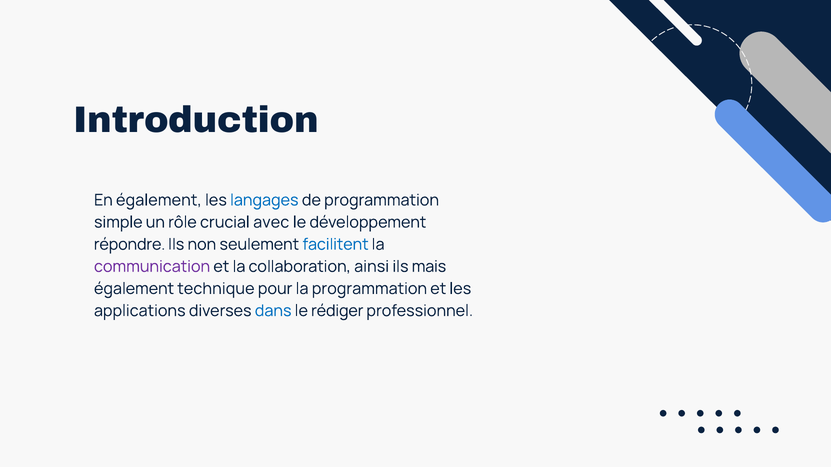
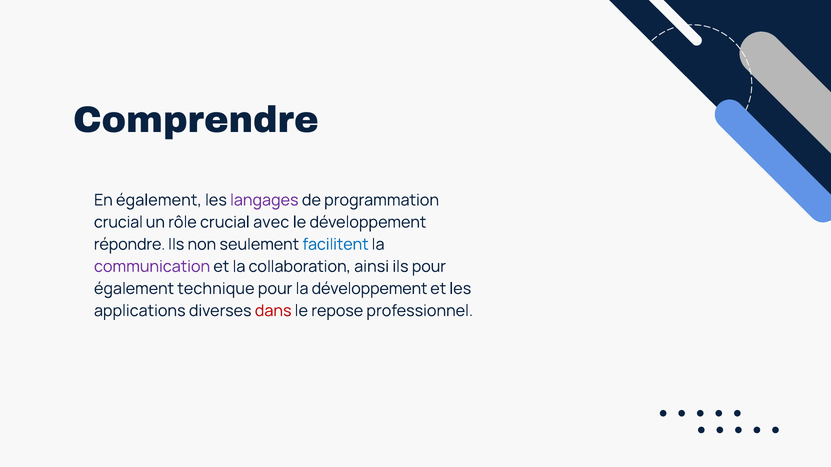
Introduction: Introduction -> Comprendre
langages colour: blue -> purple
simple at (118, 222): simple -> crucial
ils mais: mais -> pour
la programmation: programmation -> développement
dans colour: blue -> red
rédiger: rédiger -> repose
